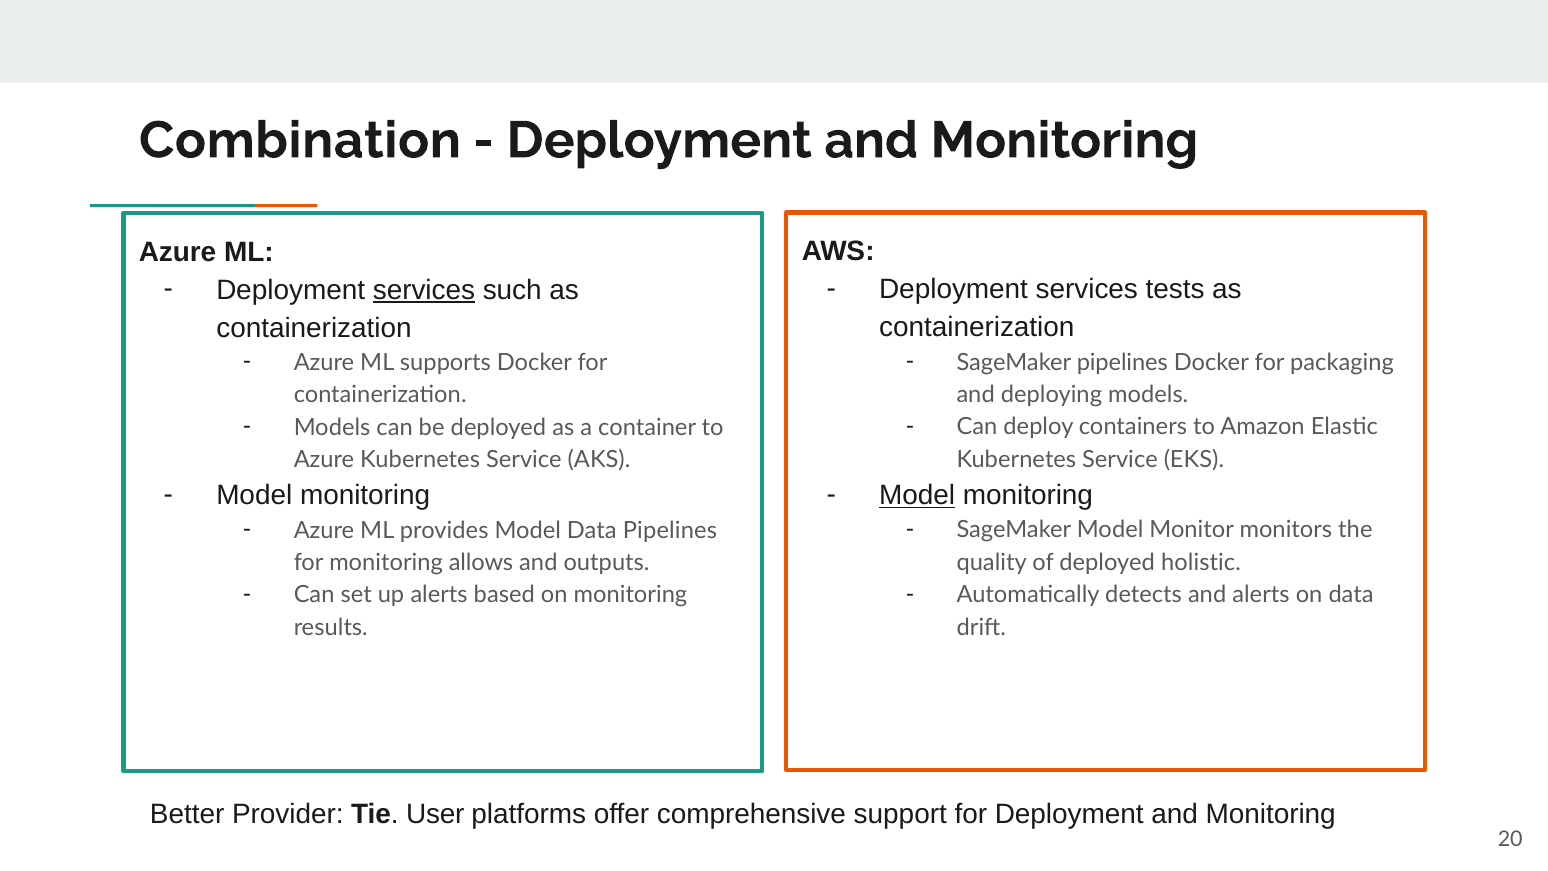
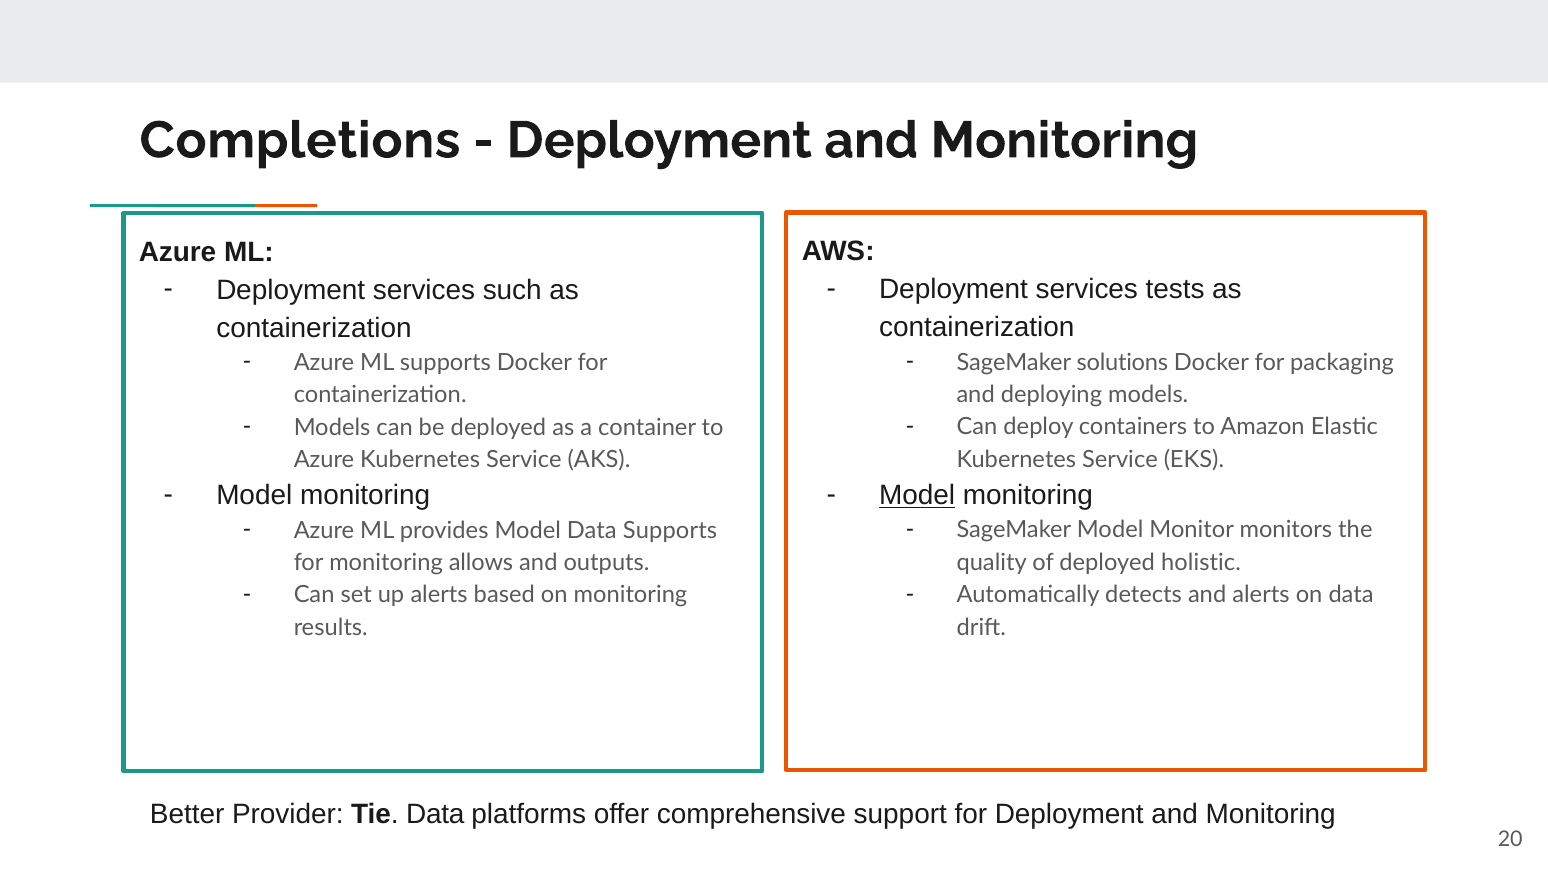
Combination: Combination -> Completions
services at (424, 290) underline: present -> none
SageMaker pipelines: pipelines -> solutions
Data Pipelines: Pipelines -> Supports
Tie User: User -> Data
